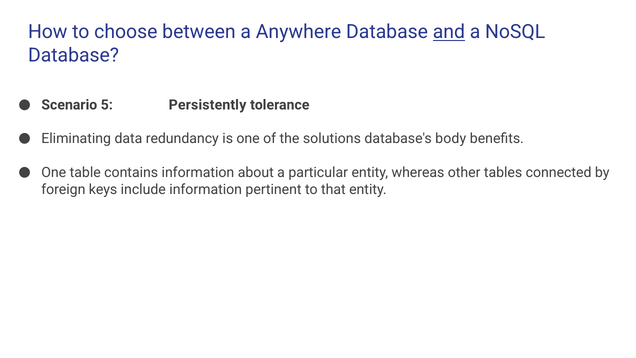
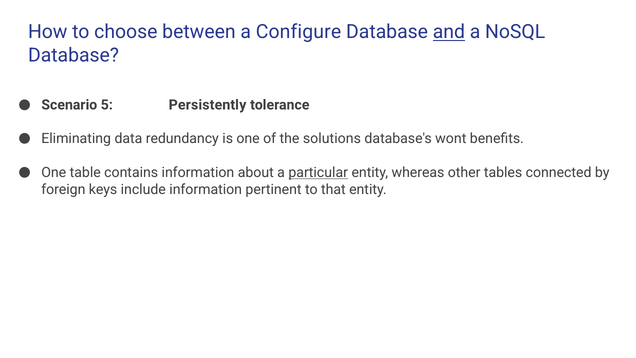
Anywhere: Anywhere -> Configure
body: body -> wont
particular underline: none -> present
